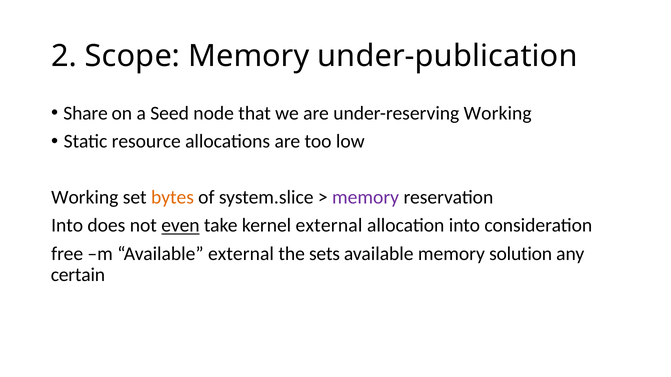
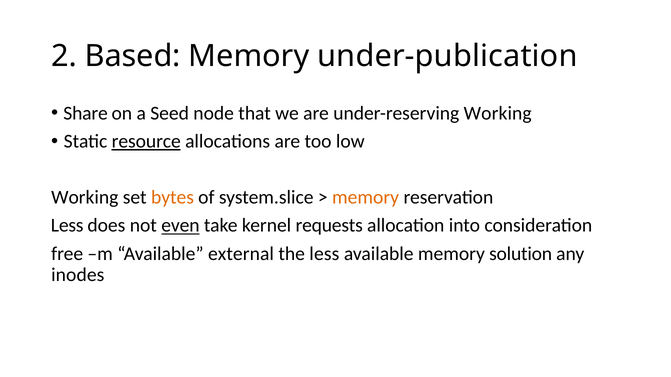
Scope: Scope -> Based
resource underline: none -> present
memory at (366, 198) colour: purple -> orange
Into at (67, 226): Into -> Less
kernel external: external -> requests
the sets: sets -> less
certain: certain -> inodes
